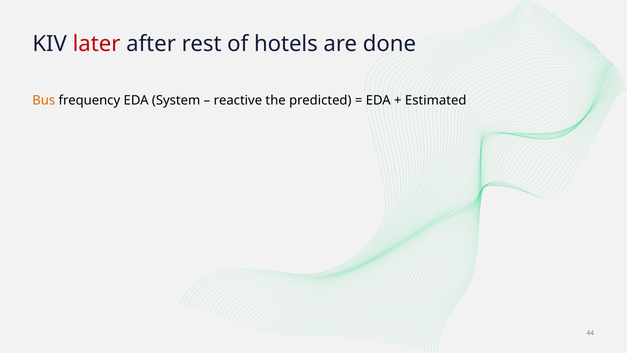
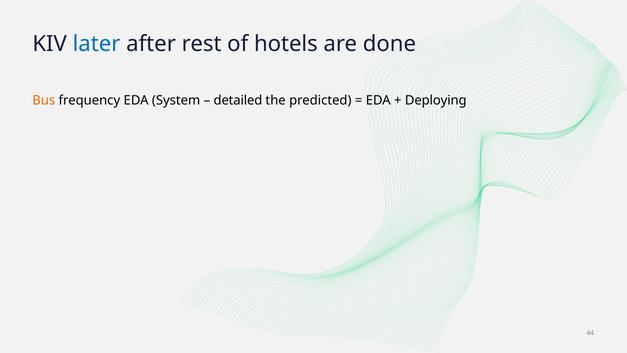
later colour: red -> blue
reactive: reactive -> detailed
Estimated: Estimated -> Deploying
